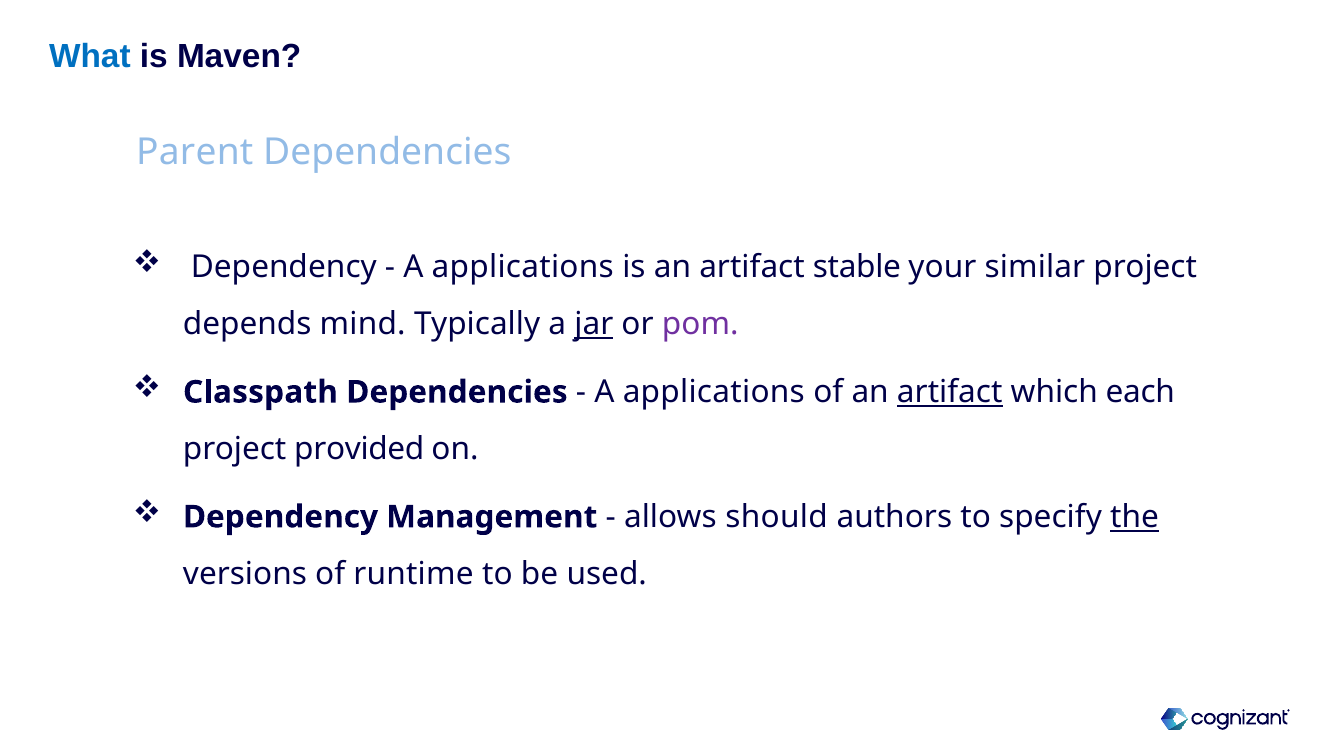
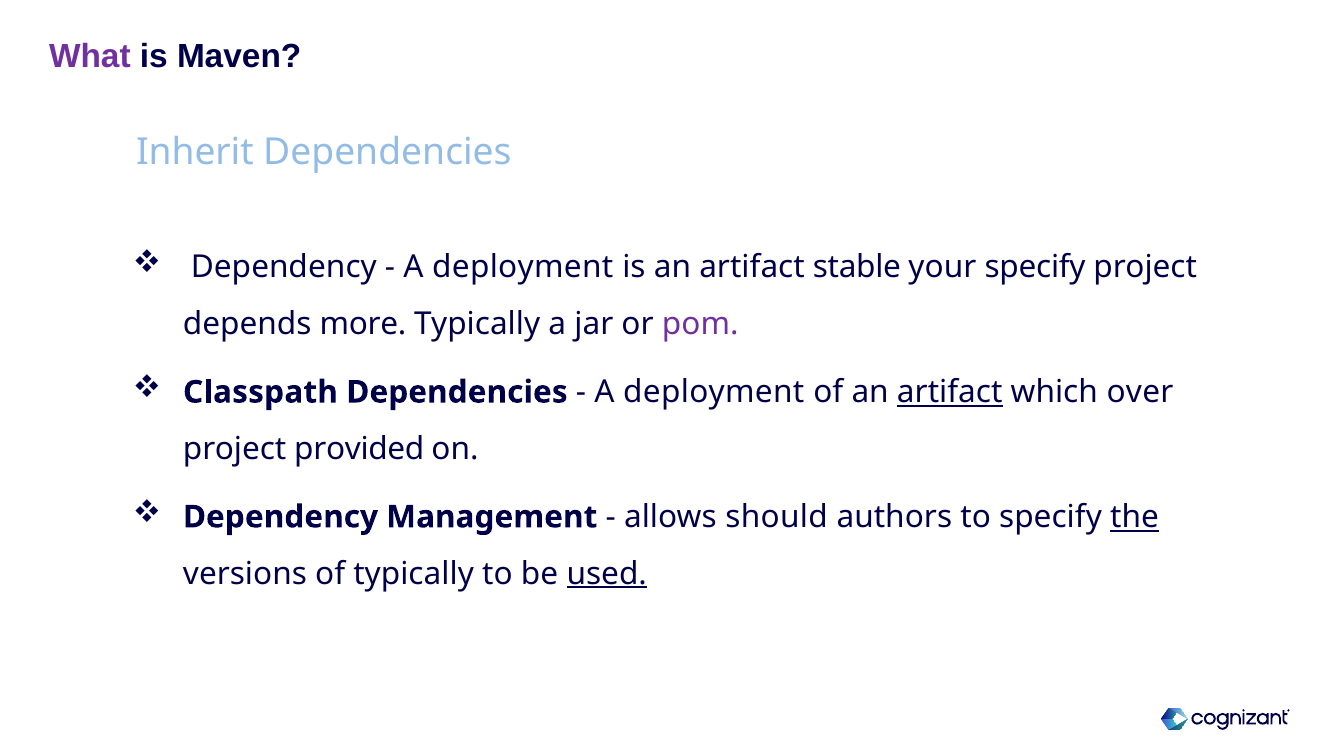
What colour: blue -> purple
Parent: Parent -> Inherit
applications at (523, 267): applications -> deployment
your similar: similar -> specify
mind: mind -> more
jar underline: present -> none
applications at (714, 392): applications -> deployment
each: each -> over
of runtime: runtime -> typically
used underline: none -> present
